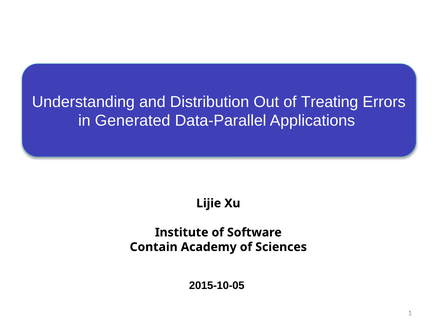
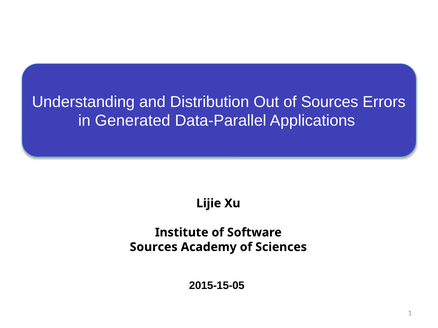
of Treating: Treating -> Sources
Contain at (154, 247): Contain -> Sources
2015-10-05: 2015-10-05 -> 2015-15-05
